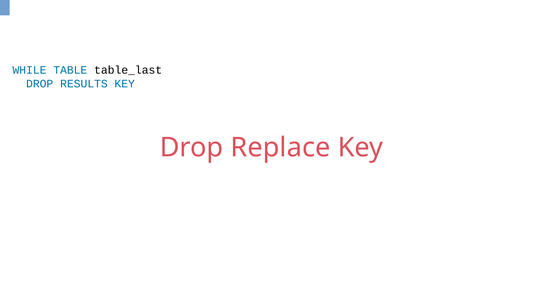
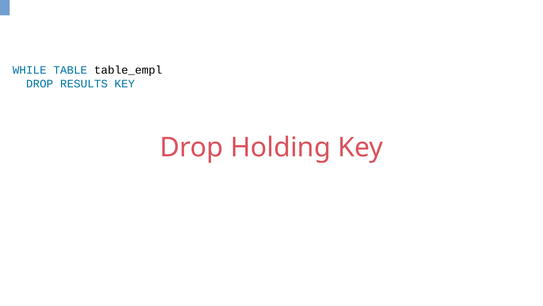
table_last: table_last -> table_empl
Replace: Replace -> Holding
